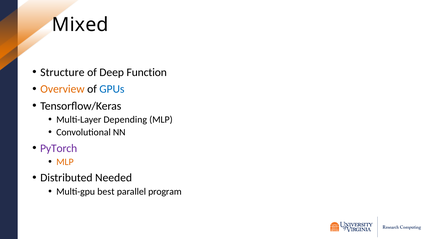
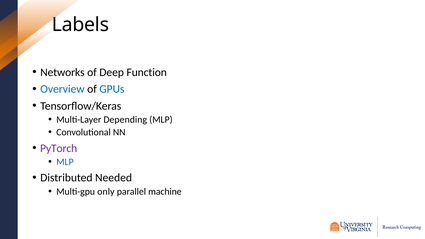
Mixed: Mixed -> Labels
Structure: Structure -> Networks
Overview colour: orange -> blue
MLP at (65, 162) colour: orange -> blue
best: best -> only
program: program -> machine
